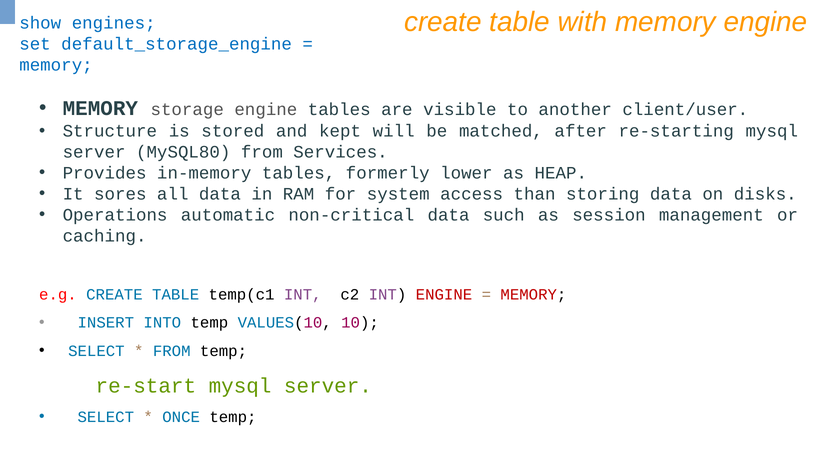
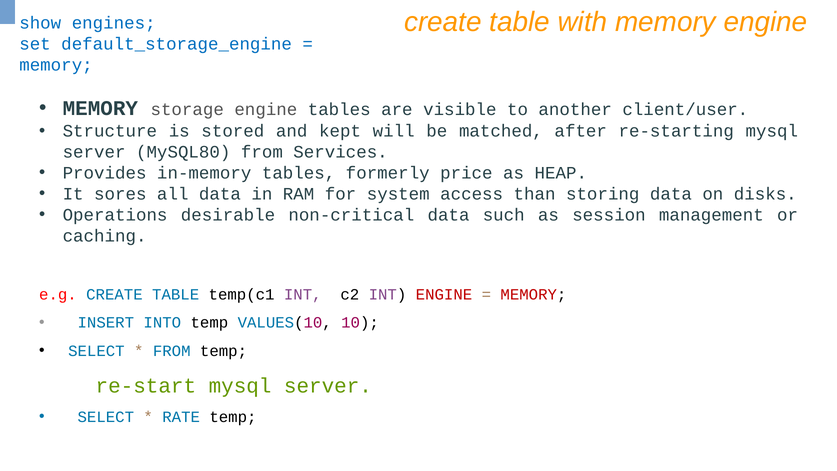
lower: lower -> price
automatic: automatic -> desirable
ONCE: ONCE -> RATE
